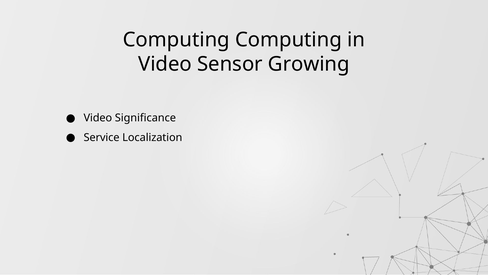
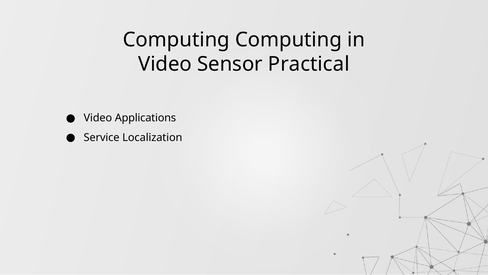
Growing: Growing -> Practical
Significance: Significance -> Applications
